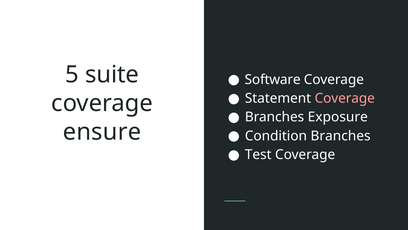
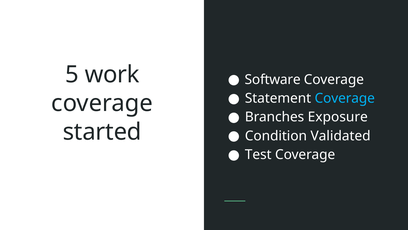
suite: suite -> work
Coverage at (345, 98) colour: pink -> light blue
ensure: ensure -> started
Condition Branches: Branches -> Validated
